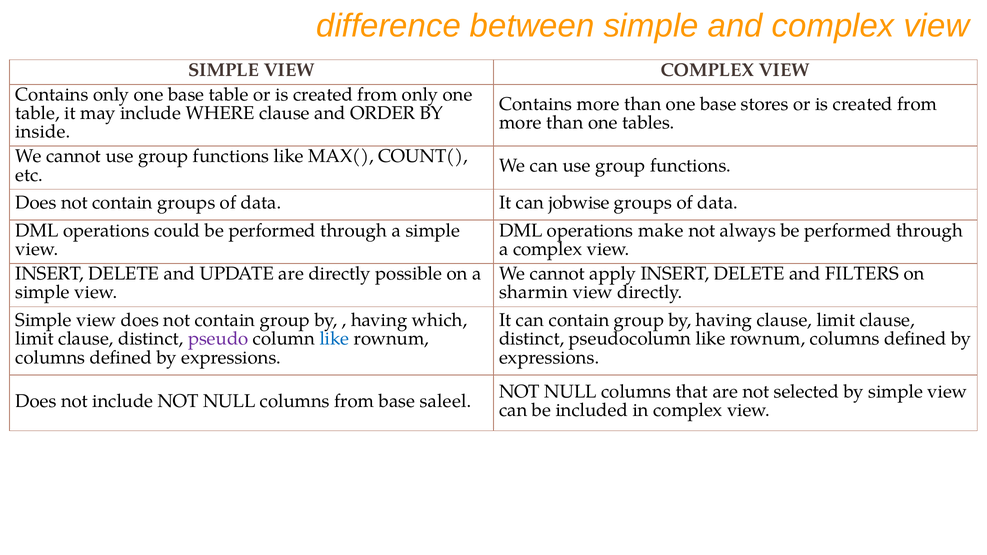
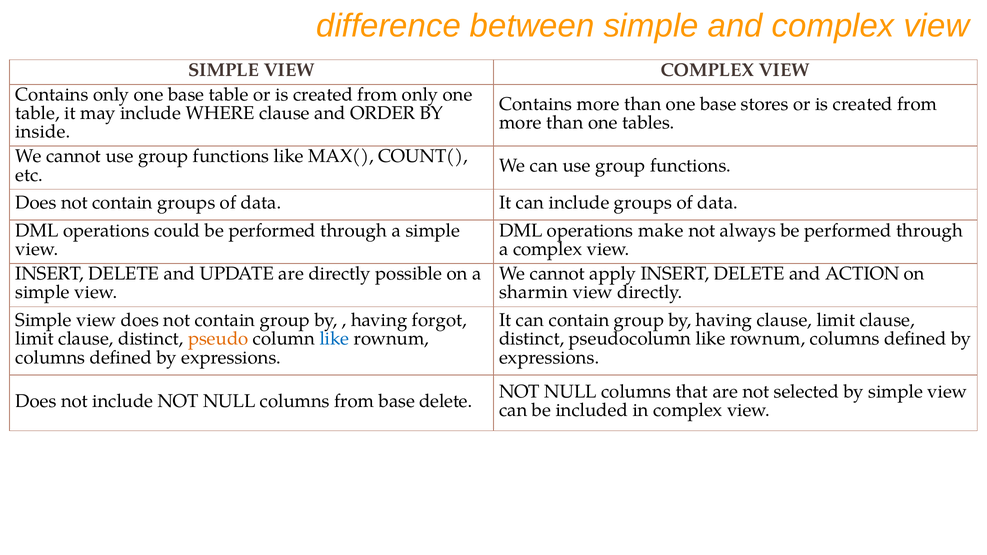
can jobwise: jobwise -> include
FILTERS: FILTERS -> ACTION
which: which -> forgot
pseudo colour: purple -> orange
base saleel: saleel -> delete
